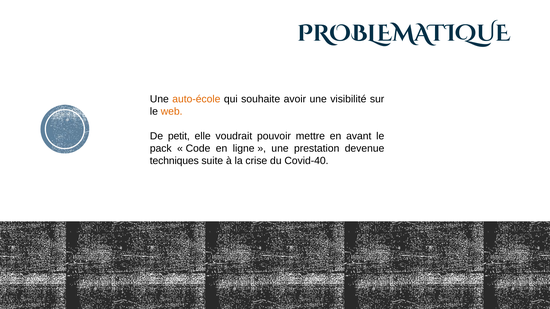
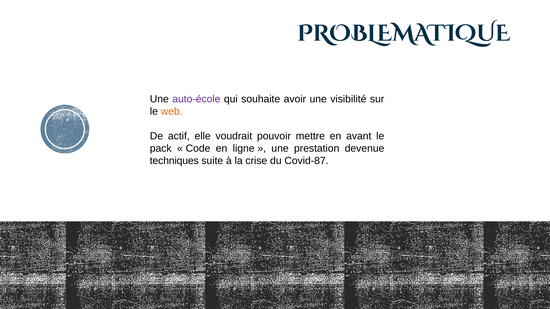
auto-école colour: orange -> purple
petit: petit -> actif
Covid-40: Covid-40 -> Covid-87
